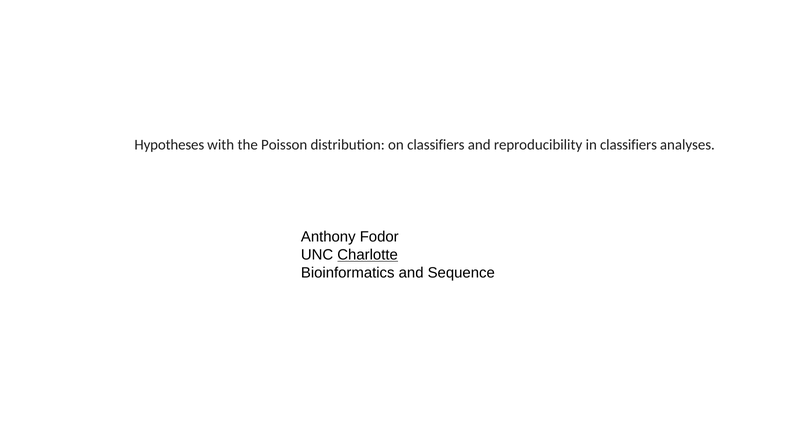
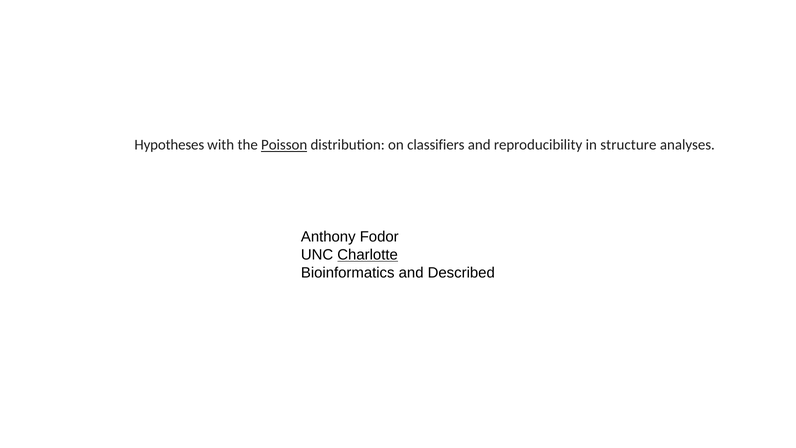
Poisson underline: none -> present
in classifiers: classifiers -> structure
Sequence: Sequence -> Described
